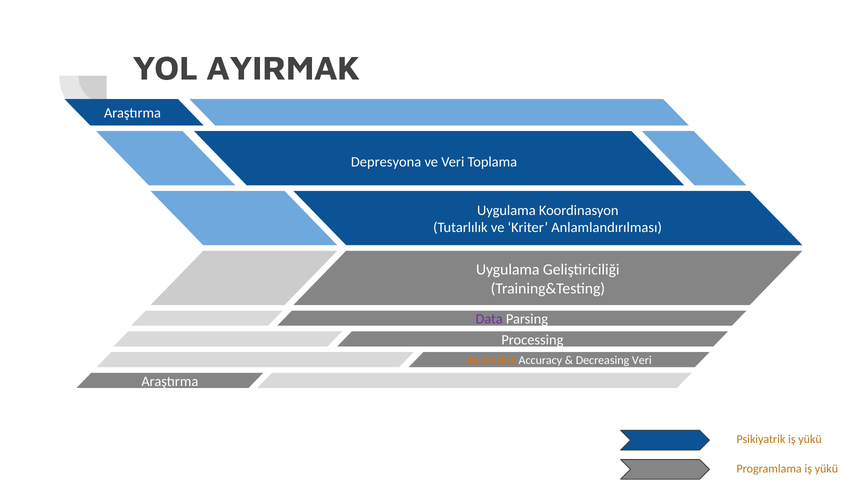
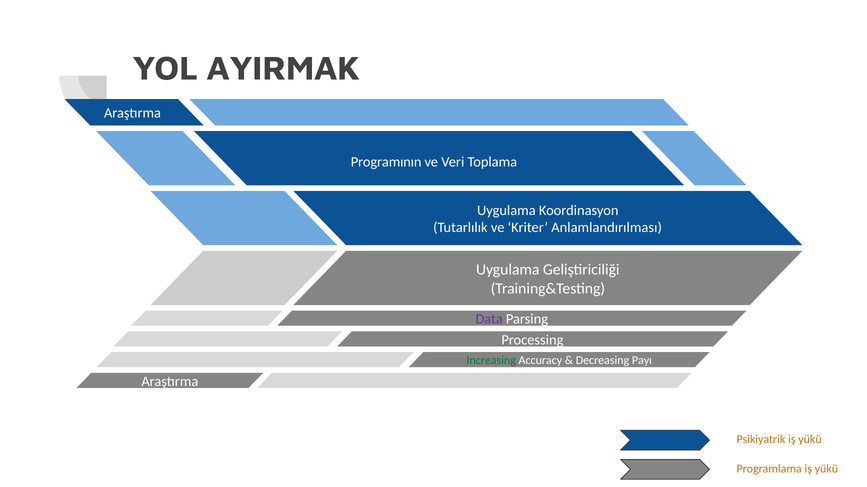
Depresyona: Depresyona -> Programının
Increasing colour: orange -> green
Decreasing Veri: Veri -> Payı
